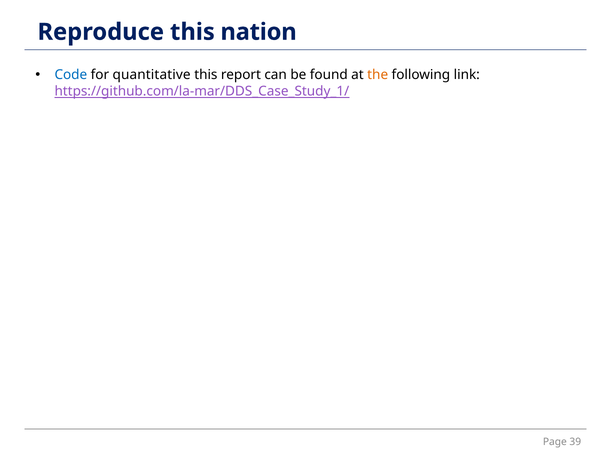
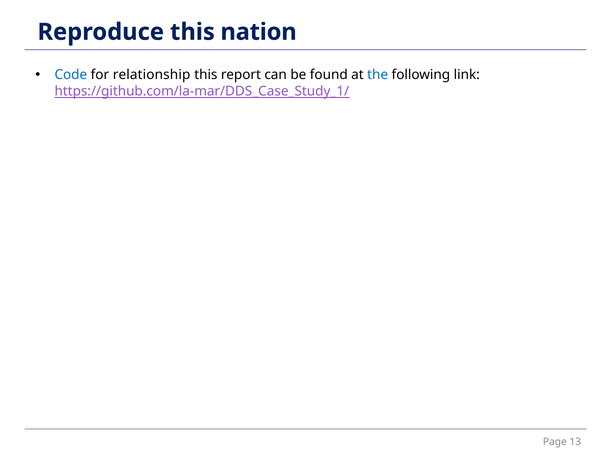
quantitative: quantitative -> relationship
the colour: orange -> blue
39: 39 -> 13
